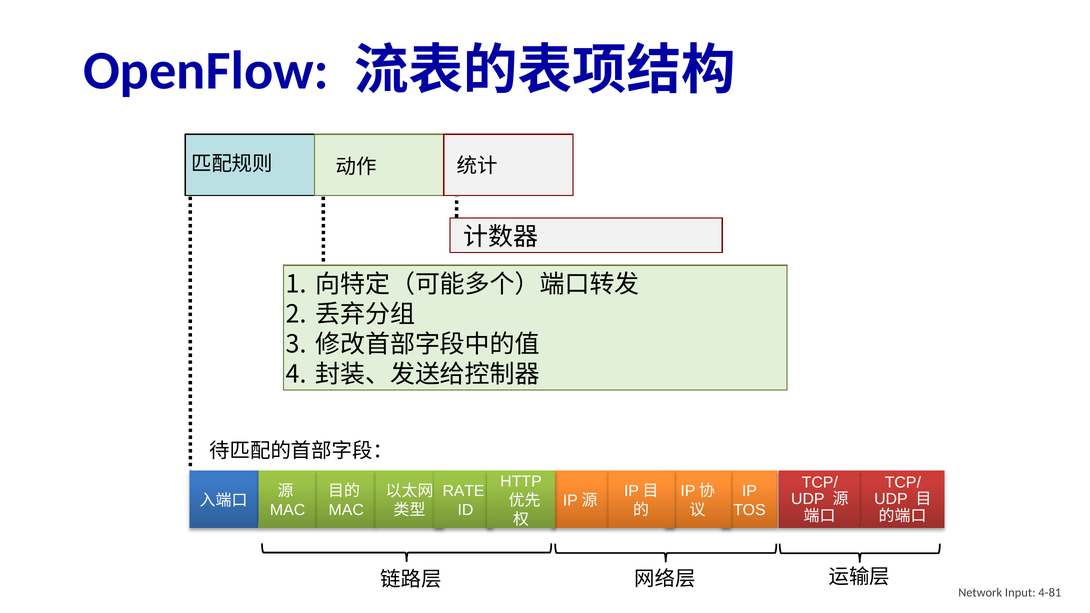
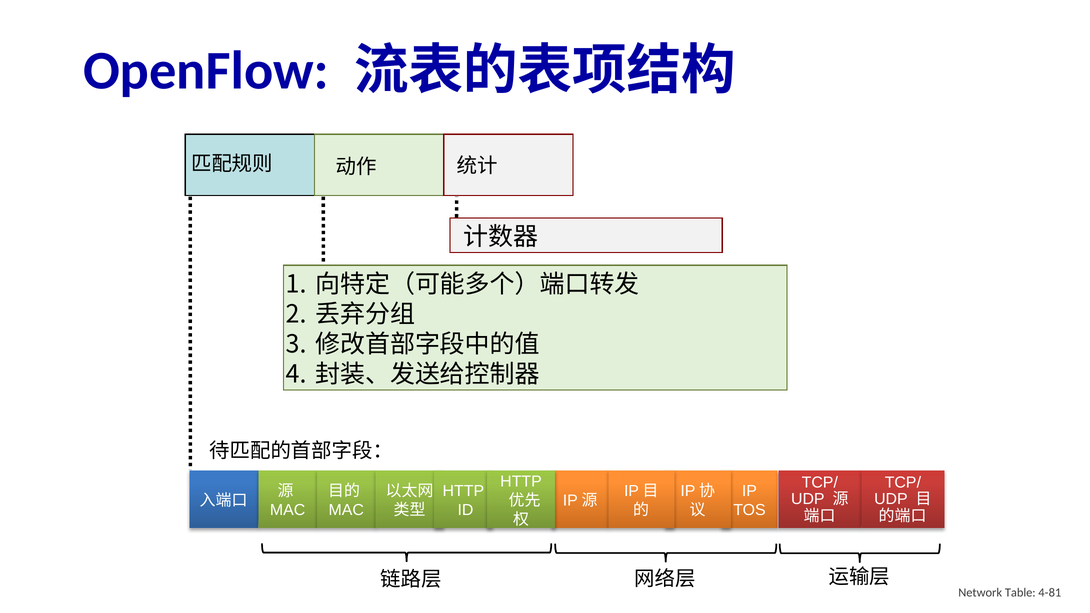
RATE at (463, 491): RATE -> HTTP
Input: Input -> Table
